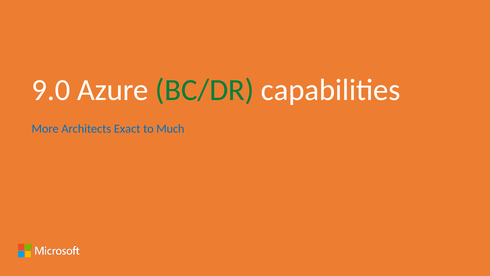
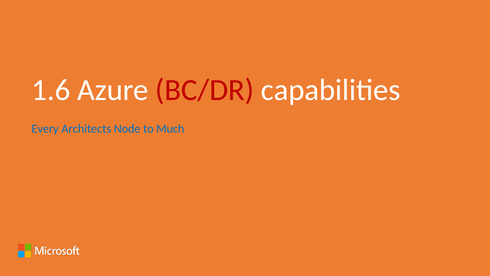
9.0: 9.0 -> 1.6
BC/DR colour: green -> red
More: More -> Every
Exact: Exact -> Node
